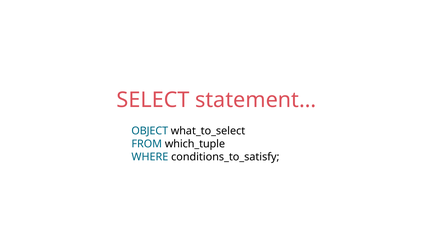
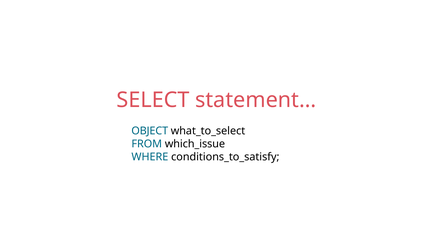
which_tuple: which_tuple -> which_issue
